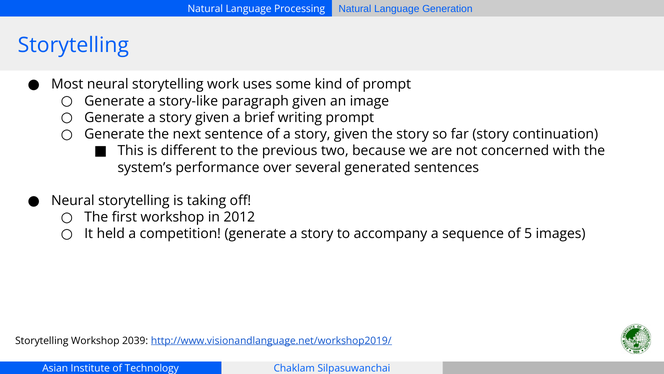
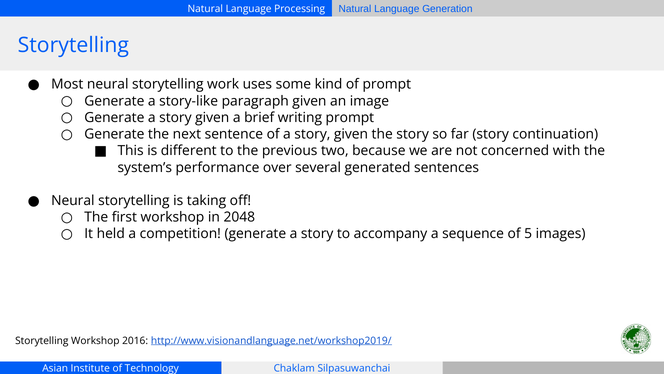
2012: 2012 -> 2048
2039: 2039 -> 2016
